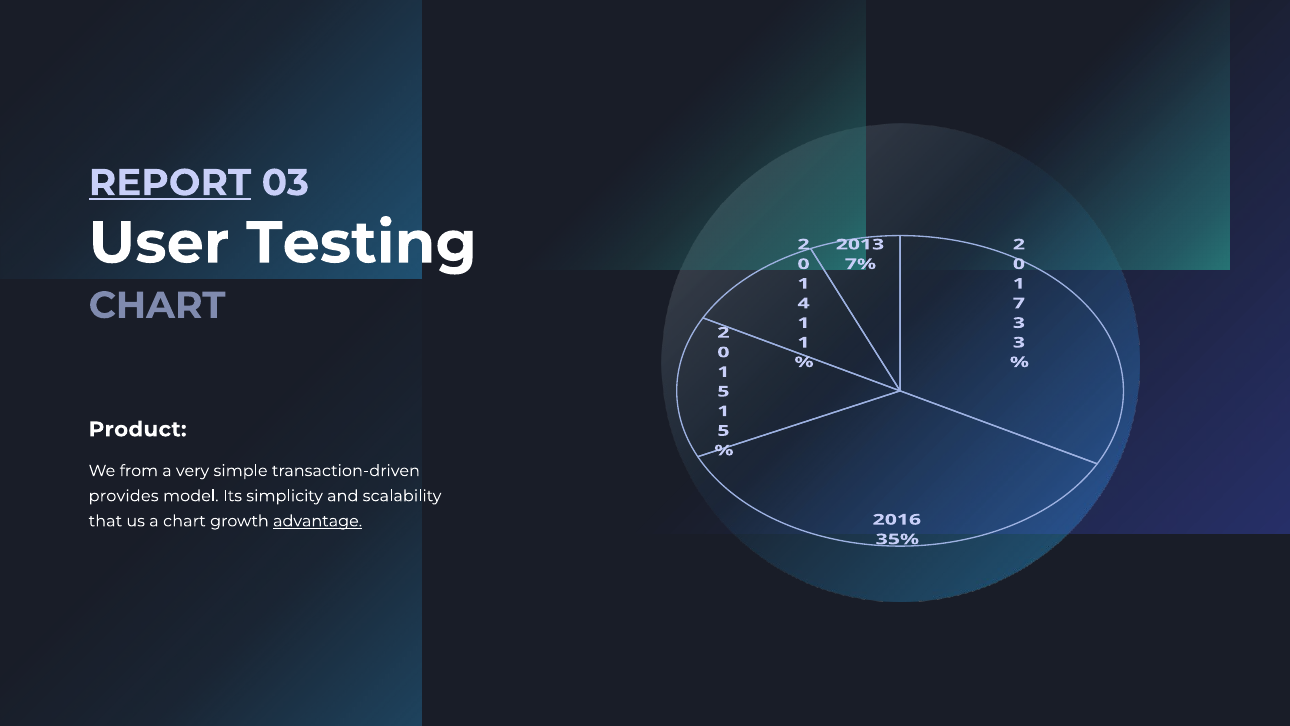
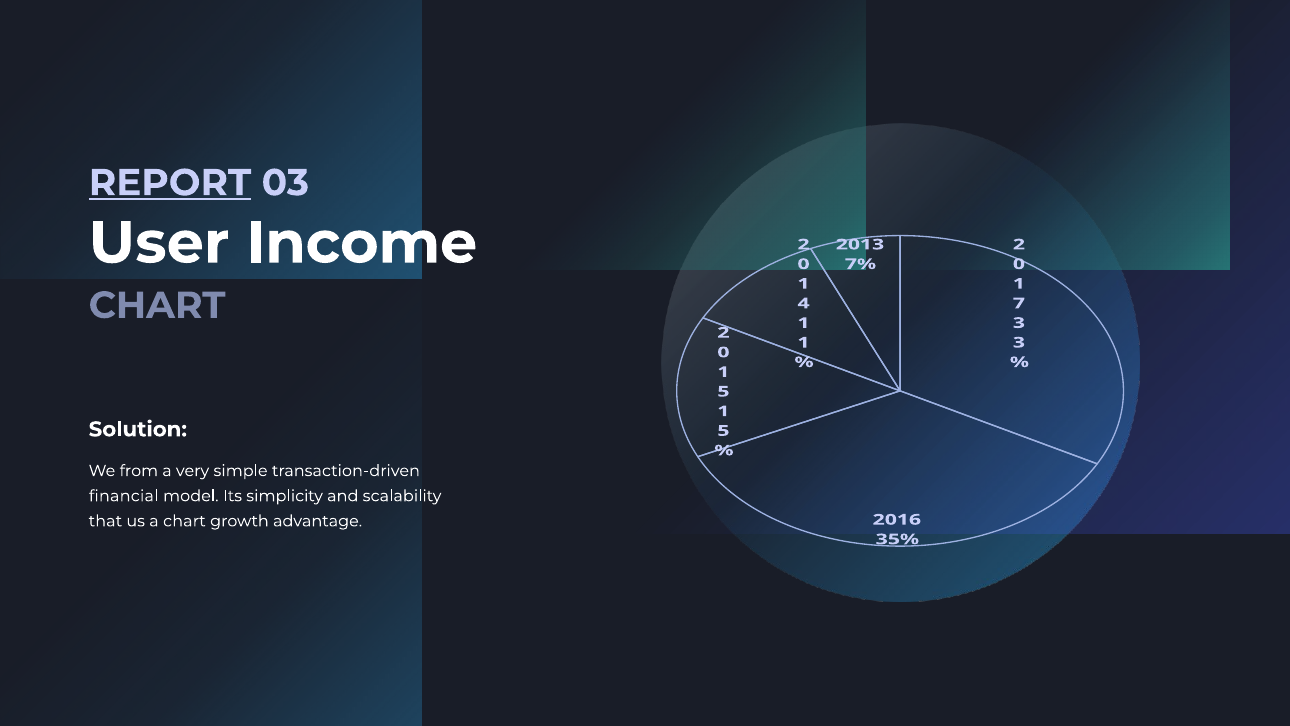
Testing: Testing -> Income
Product: Product -> Solution
provides: provides -> financial
advantage underline: present -> none
